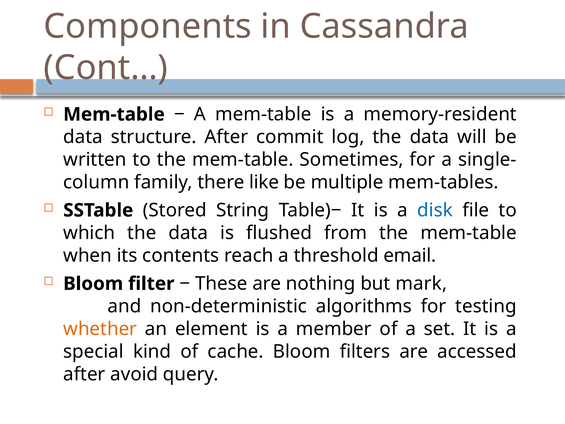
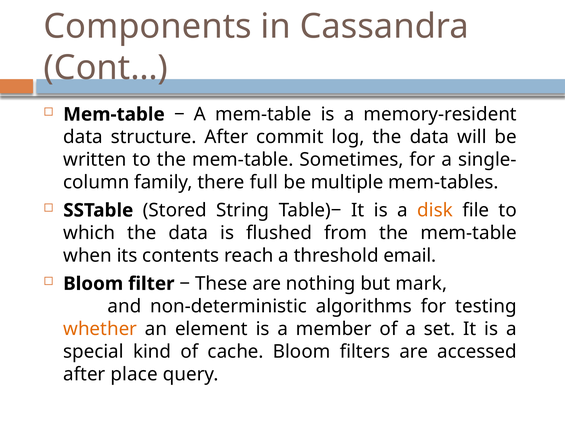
like: like -> full
disk colour: blue -> orange
avoid: avoid -> place
